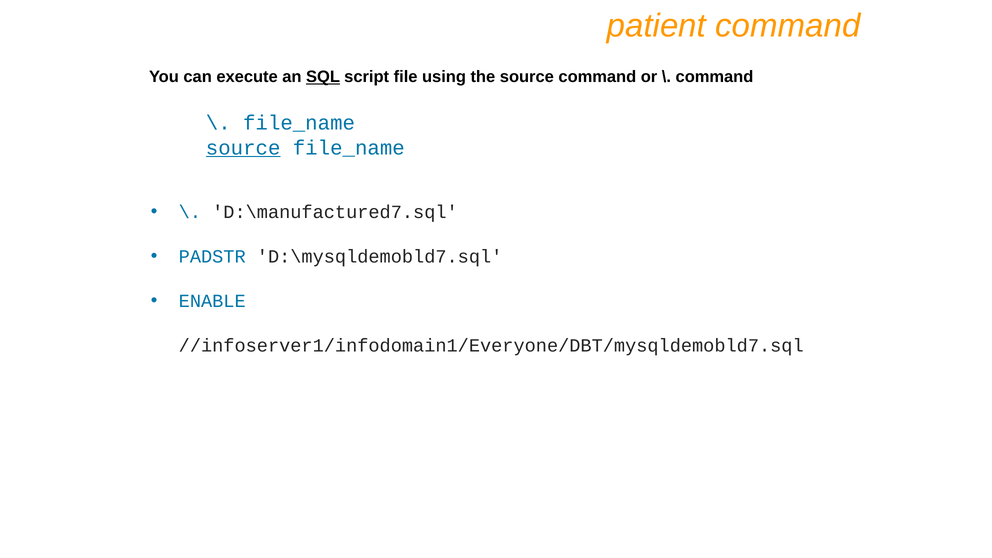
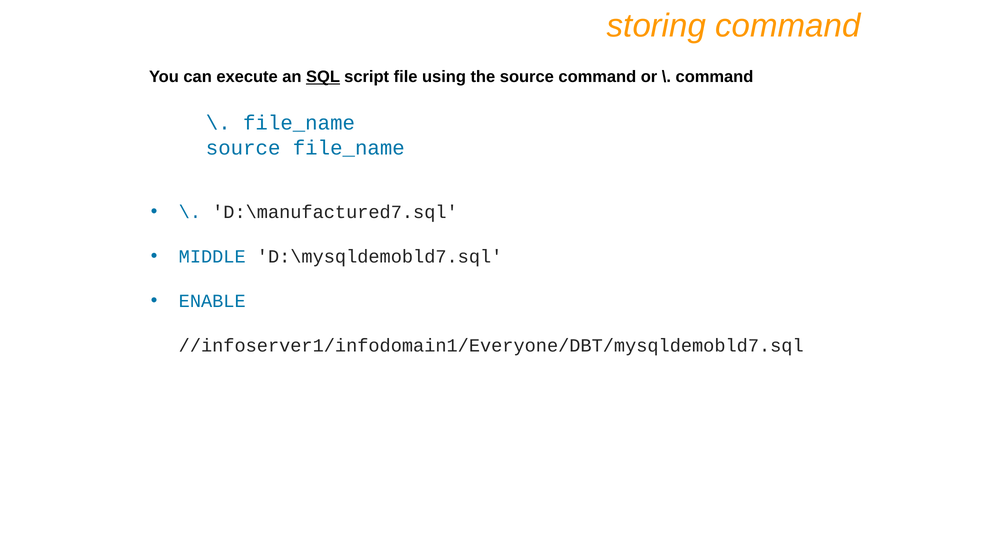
patient: patient -> storing
source at (243, 148) underline: present -> none
PADSTR: PADSTR -> MIDDLE
